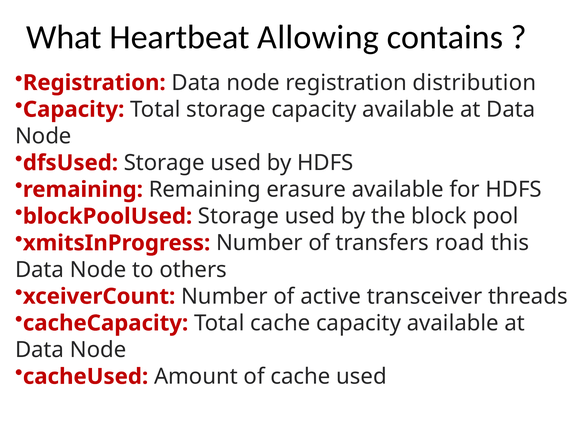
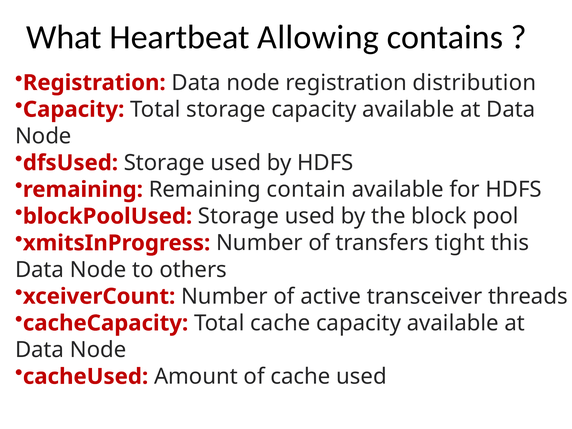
erasure: erasure -> contain
road: road -> tight
